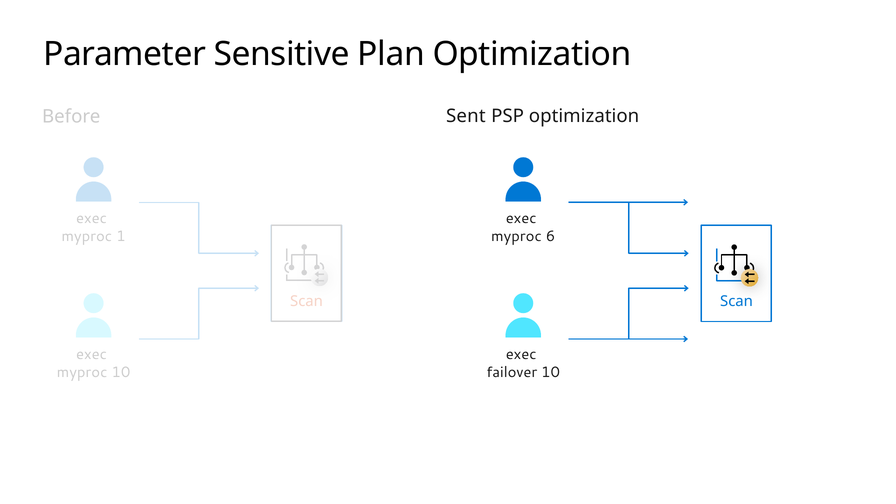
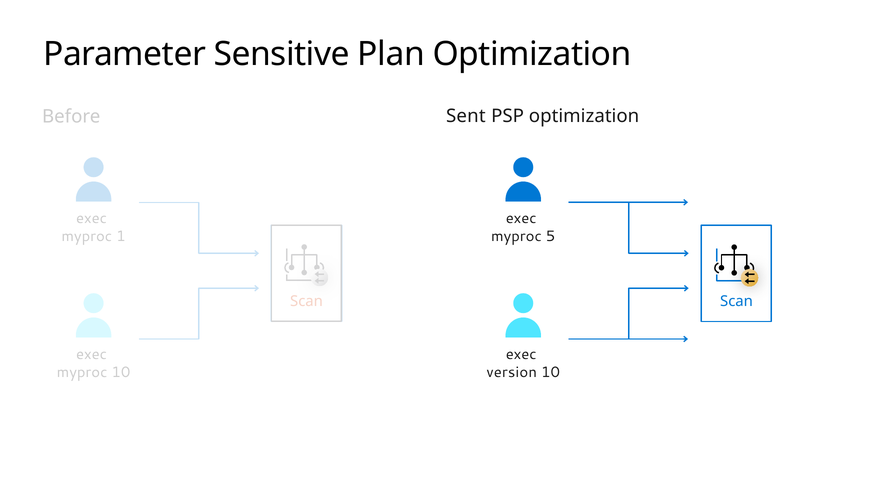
6: 6 -> 5
failover: failover -> version
